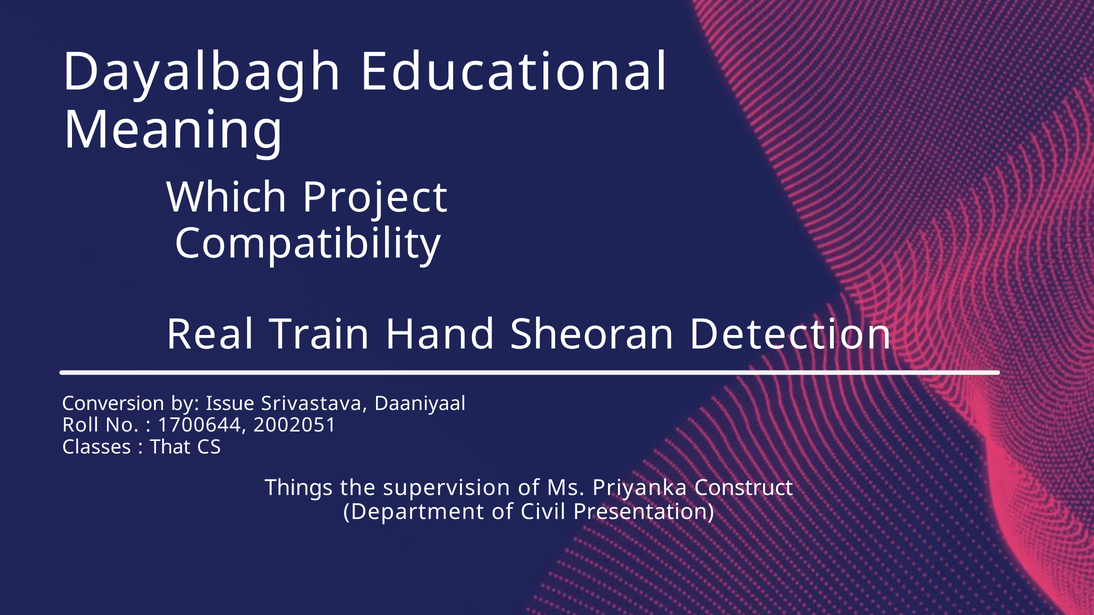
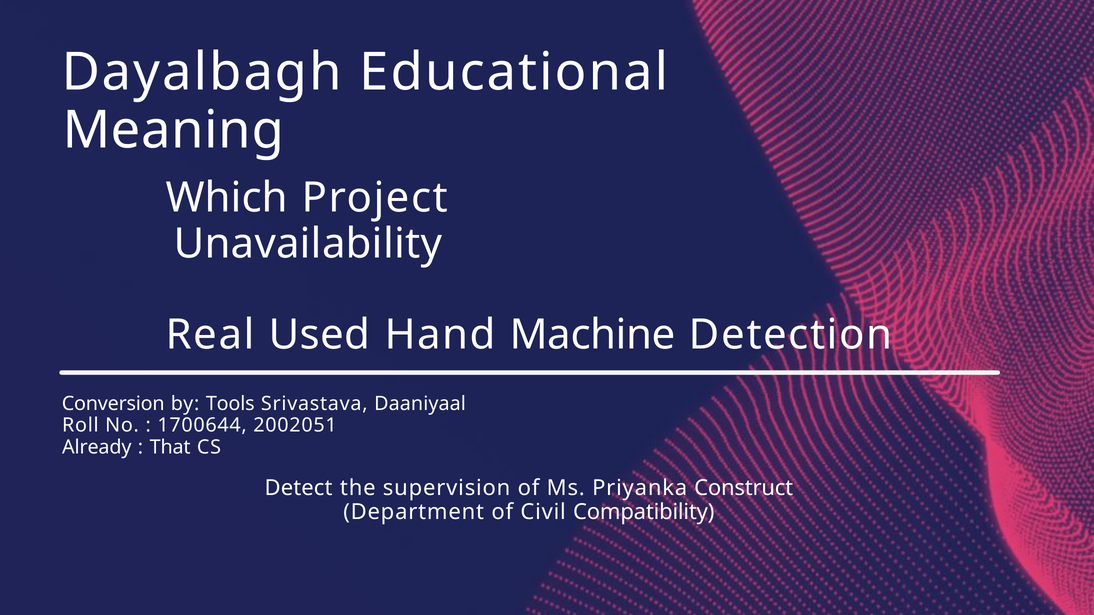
Compatibility: Compatibility -> Unavailability
Train: Train -> Used
Sheoran: Sheoran -> Machine
Issue: Issue -> Tools
Classes: Classes -> Already
Things: Things -> Detect
Presentation: Presentation -> Compatibility
